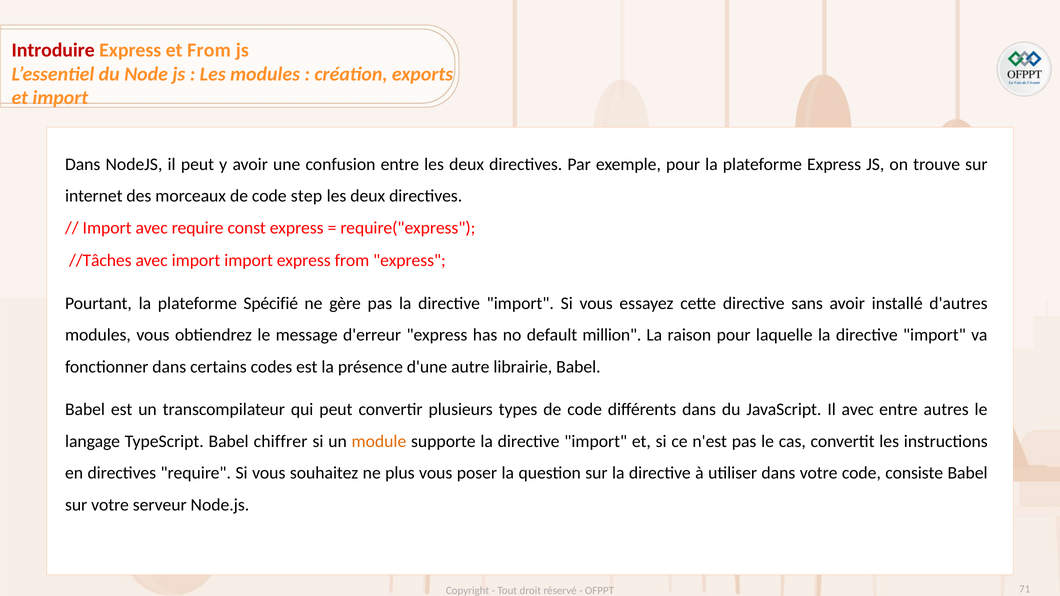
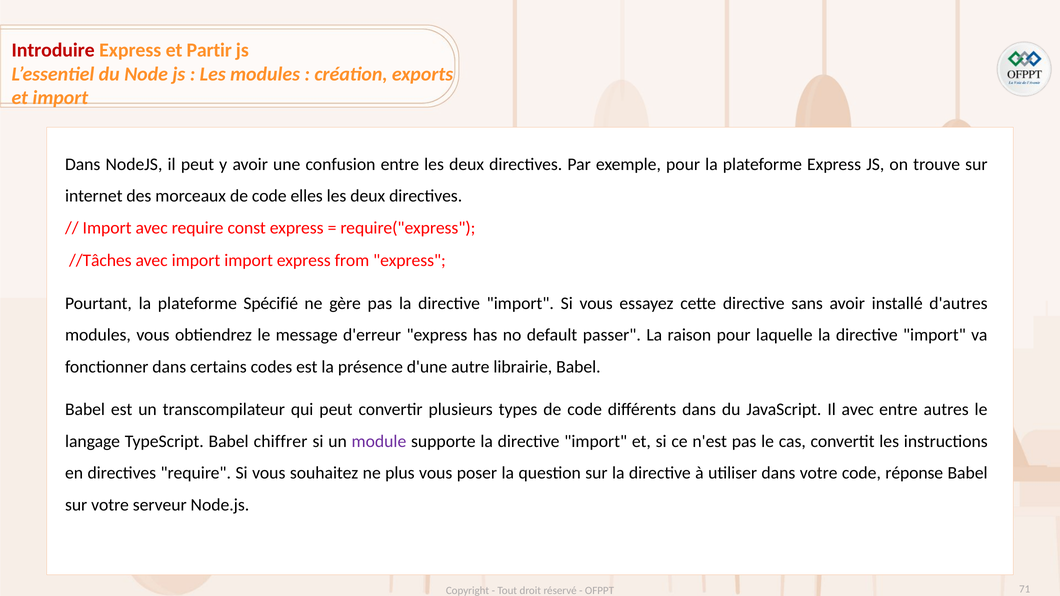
et From: From -> Partir
step: step -> elles
million: million -> passer
module colour: orange -> purple
consiste: consiste -> réponse
